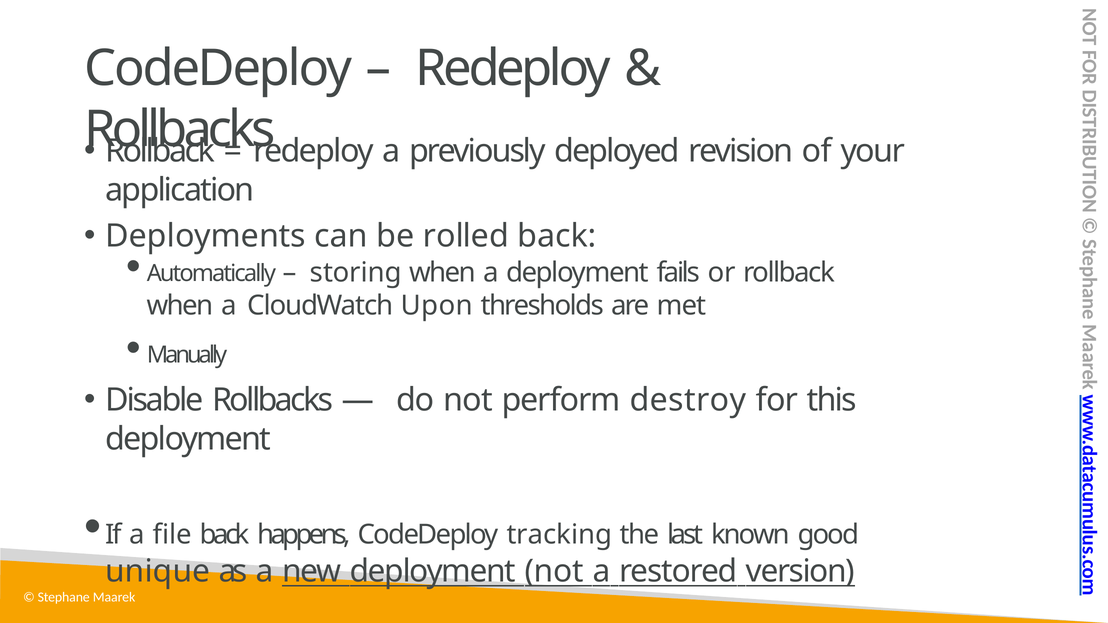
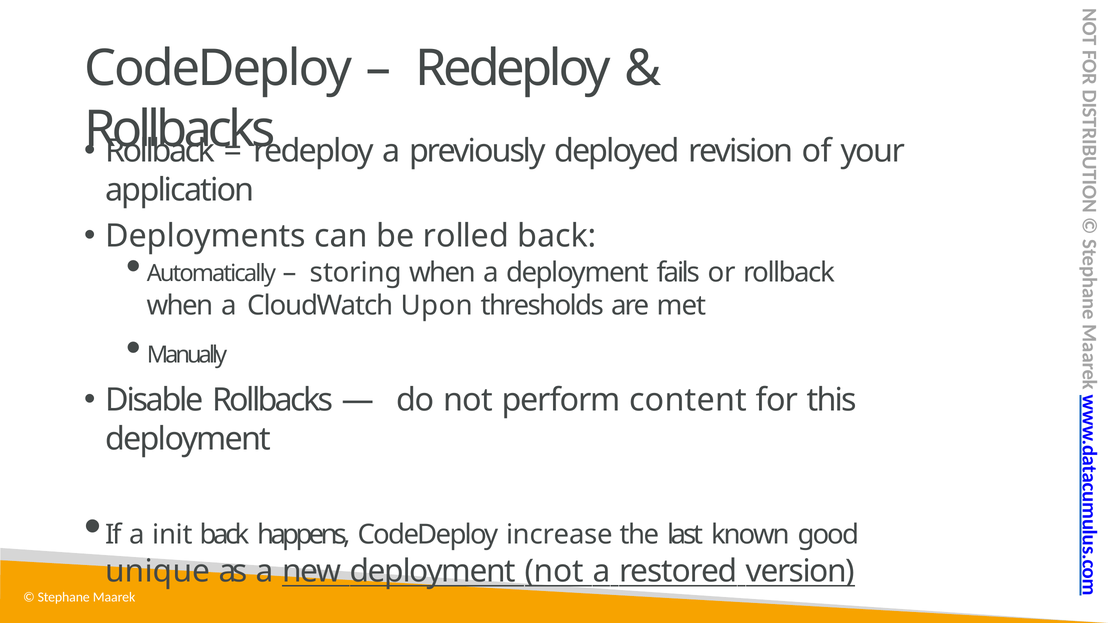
destroy: destroy -> content
file: file -> init
tracking: tracking -> increase
